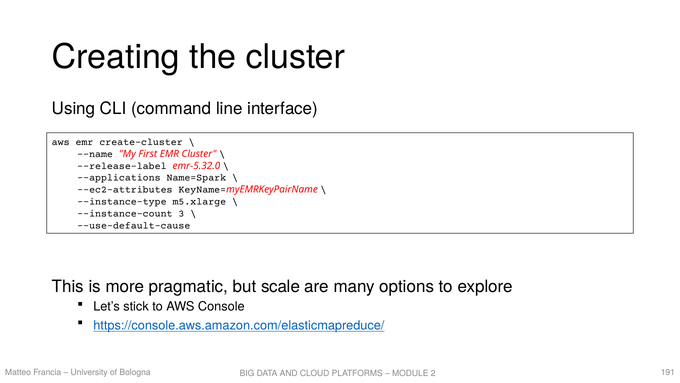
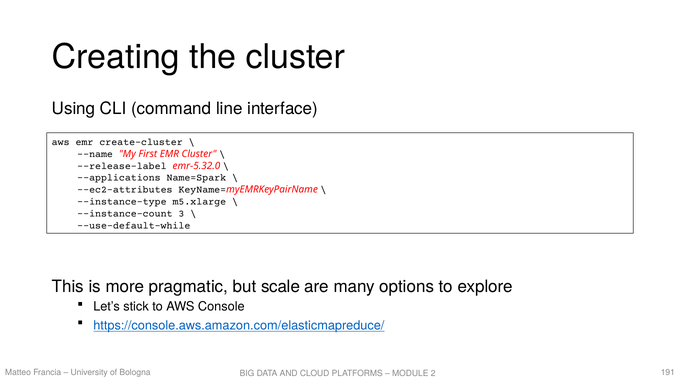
--use-default-cause: --use-default-cause -> --use-default-while
